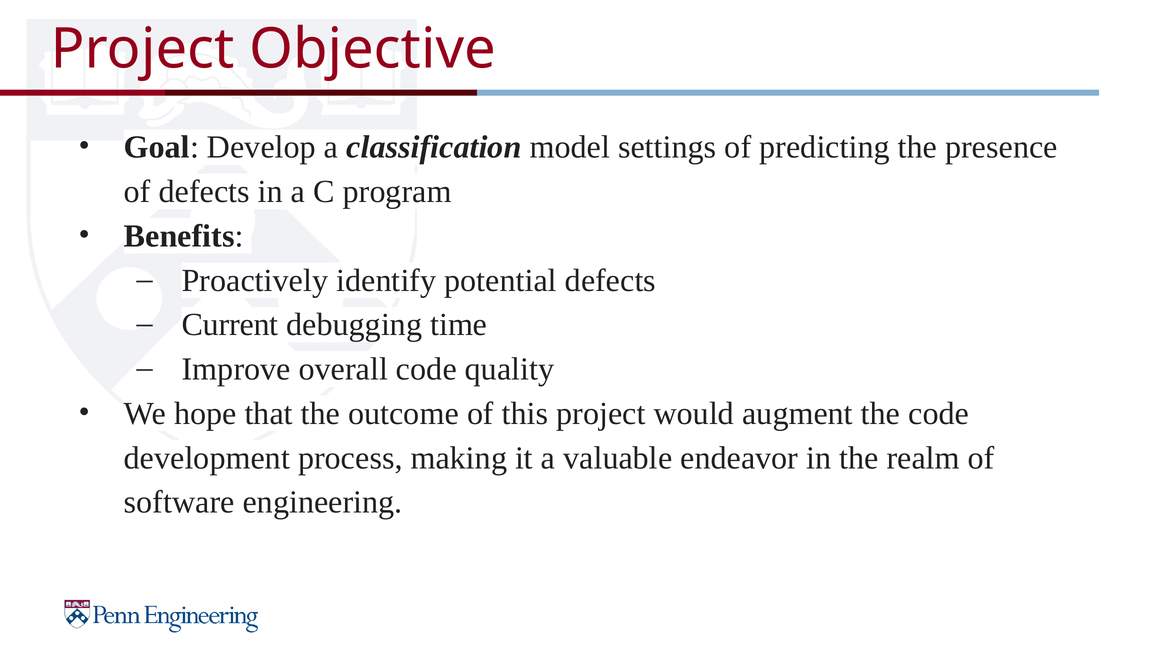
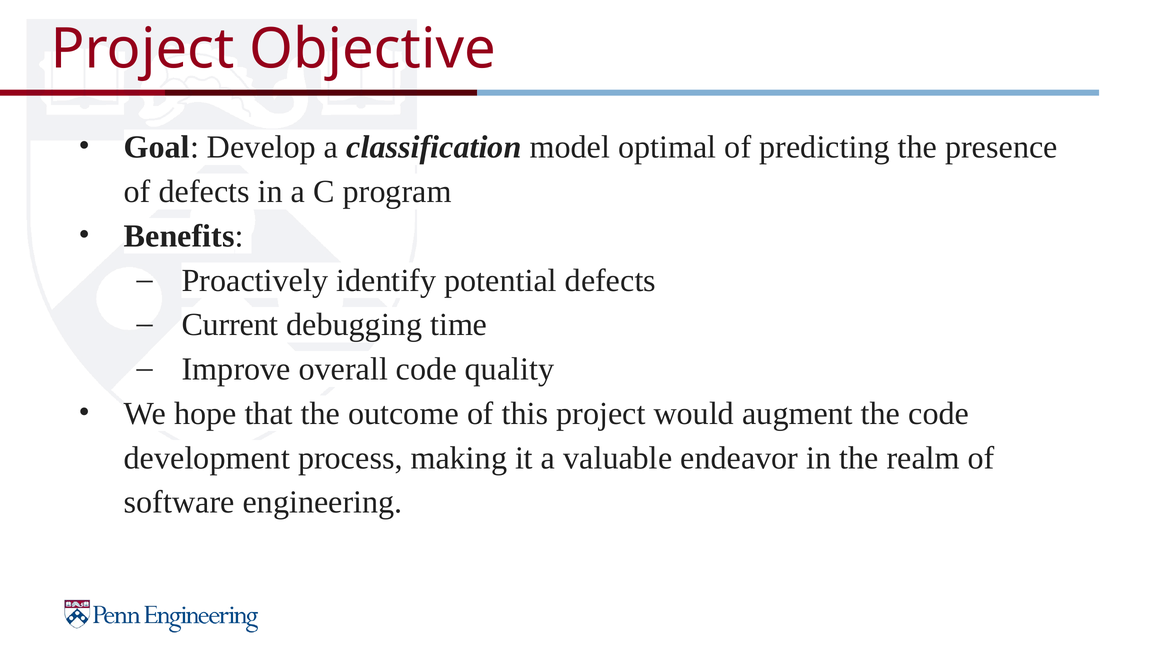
settings: settings -> optimal
